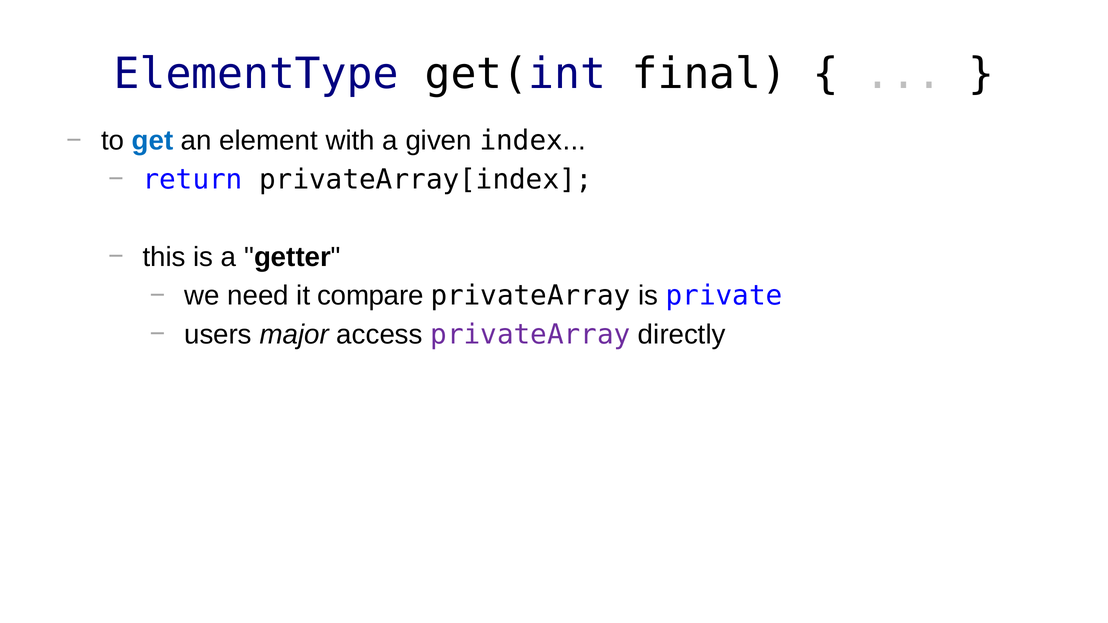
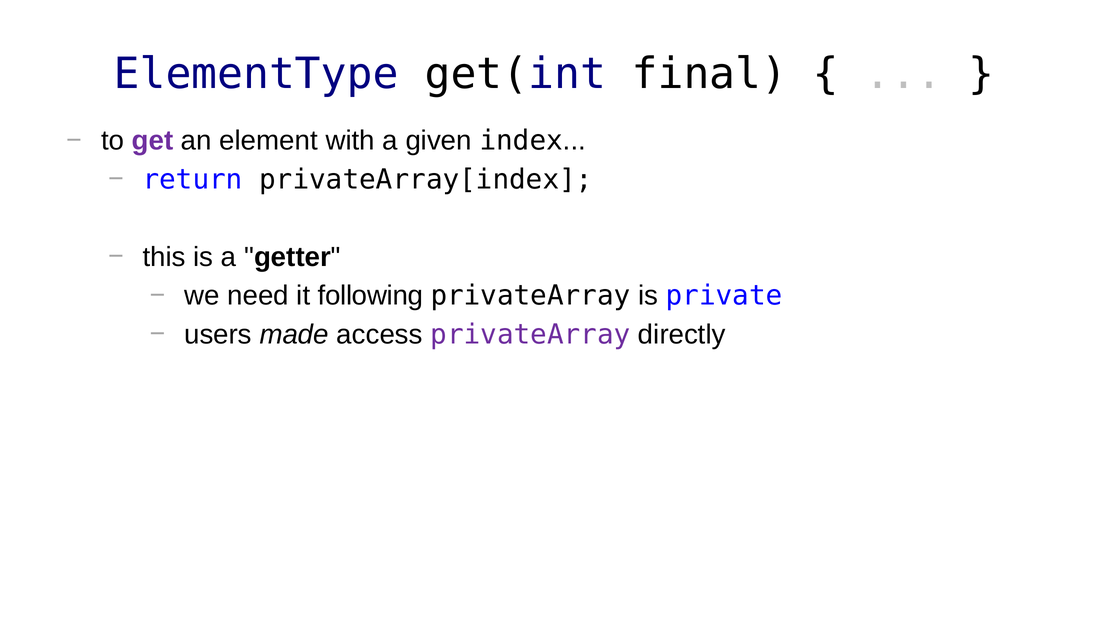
get colour: blue -> purple
compare: compare -> following
major: major -> made
